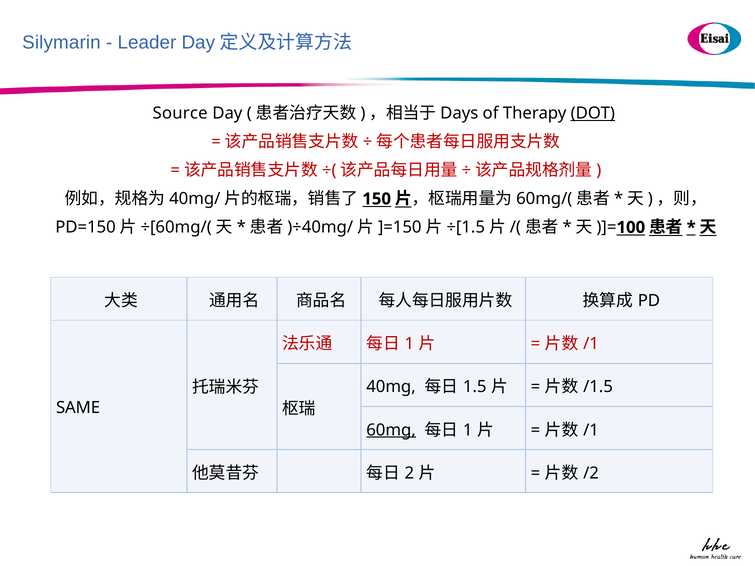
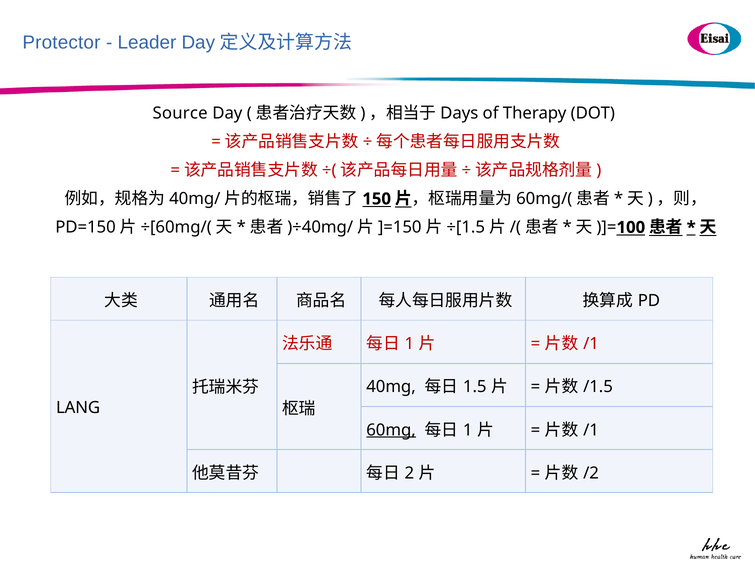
Silymarin: Silymarin -> Protector
DOT underline: present -> none
SAME: SAME -> LANG
